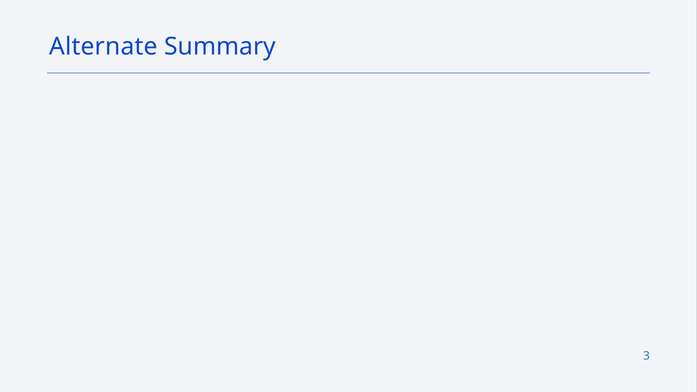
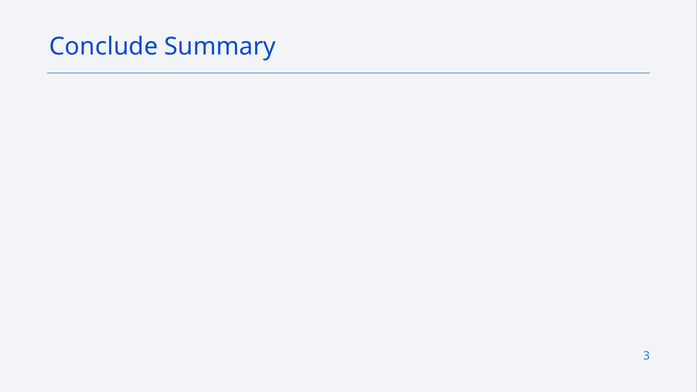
Alternate: Alternate -> Conclude
